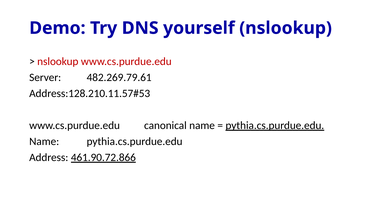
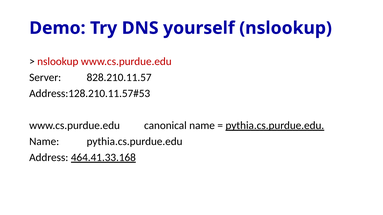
482.269.79.61: 482.269.79.61 -> 828.210.11.57
461.90.72.866: 461.90.72.866 -> 464.41.33.168
